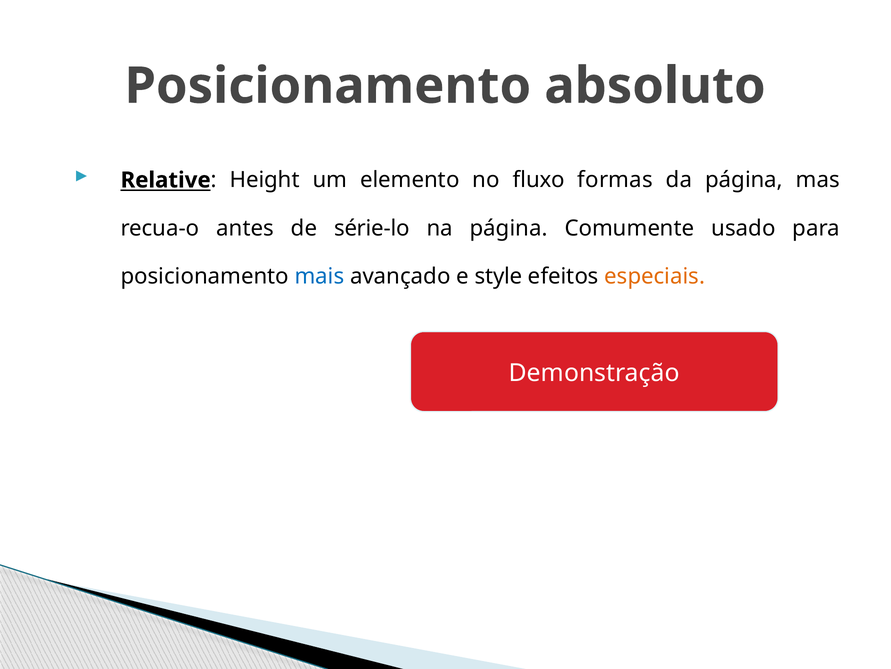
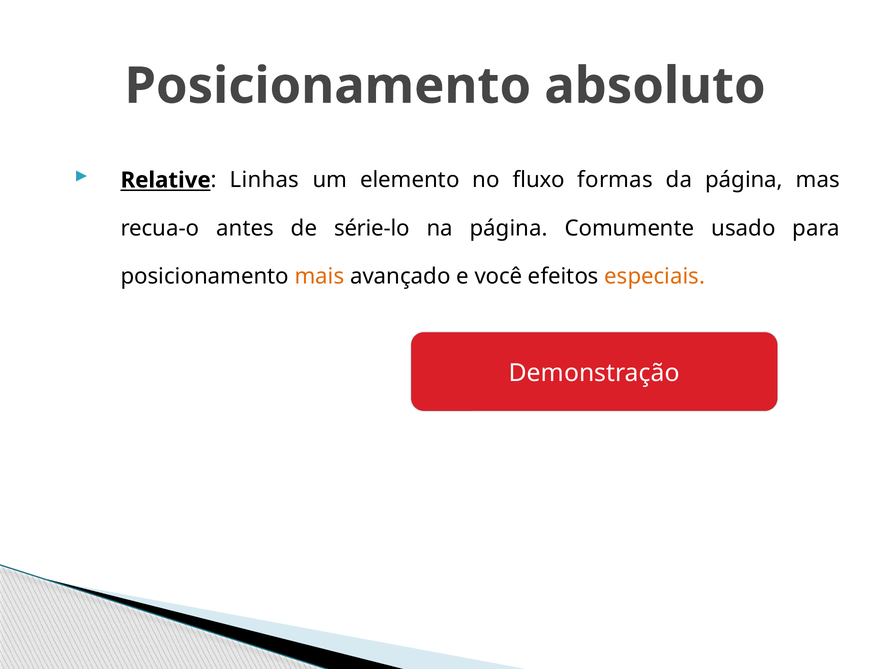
Height: Height -> Linhas
mais colour: blue -> orange
style: style -> você
